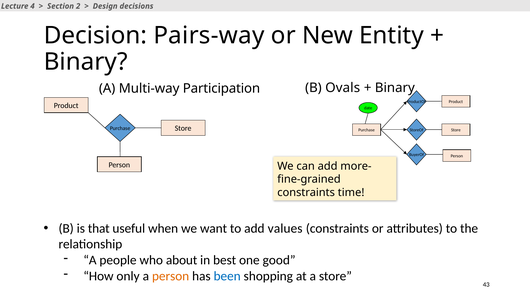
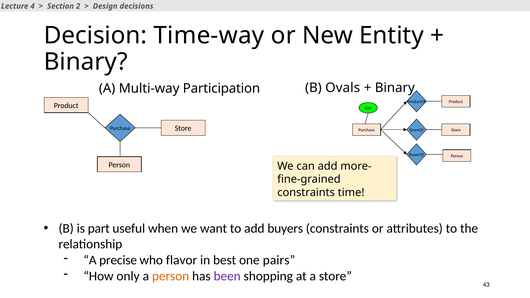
Pairs-way: Pairs-way -> Time-way
that: that -> part
values: values -> buyers
people: people -> precise
about: about -> flavor
good: good -> pairs
been colour: blue -> purple
